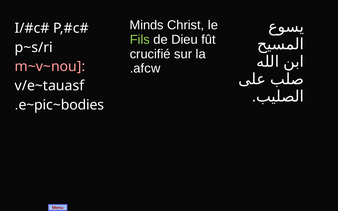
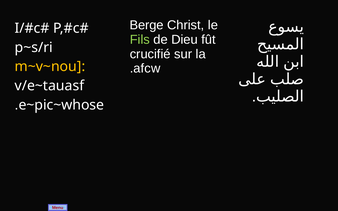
Minds: Minds -> Berge
m~v~nou colour: pink -> yellow
e~pic~bodies: e~pic~bodies -> e~pic~whose
